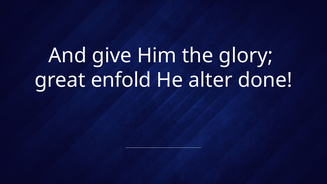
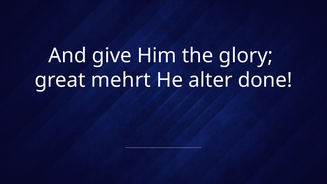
enfold: enfold -> mehrt
